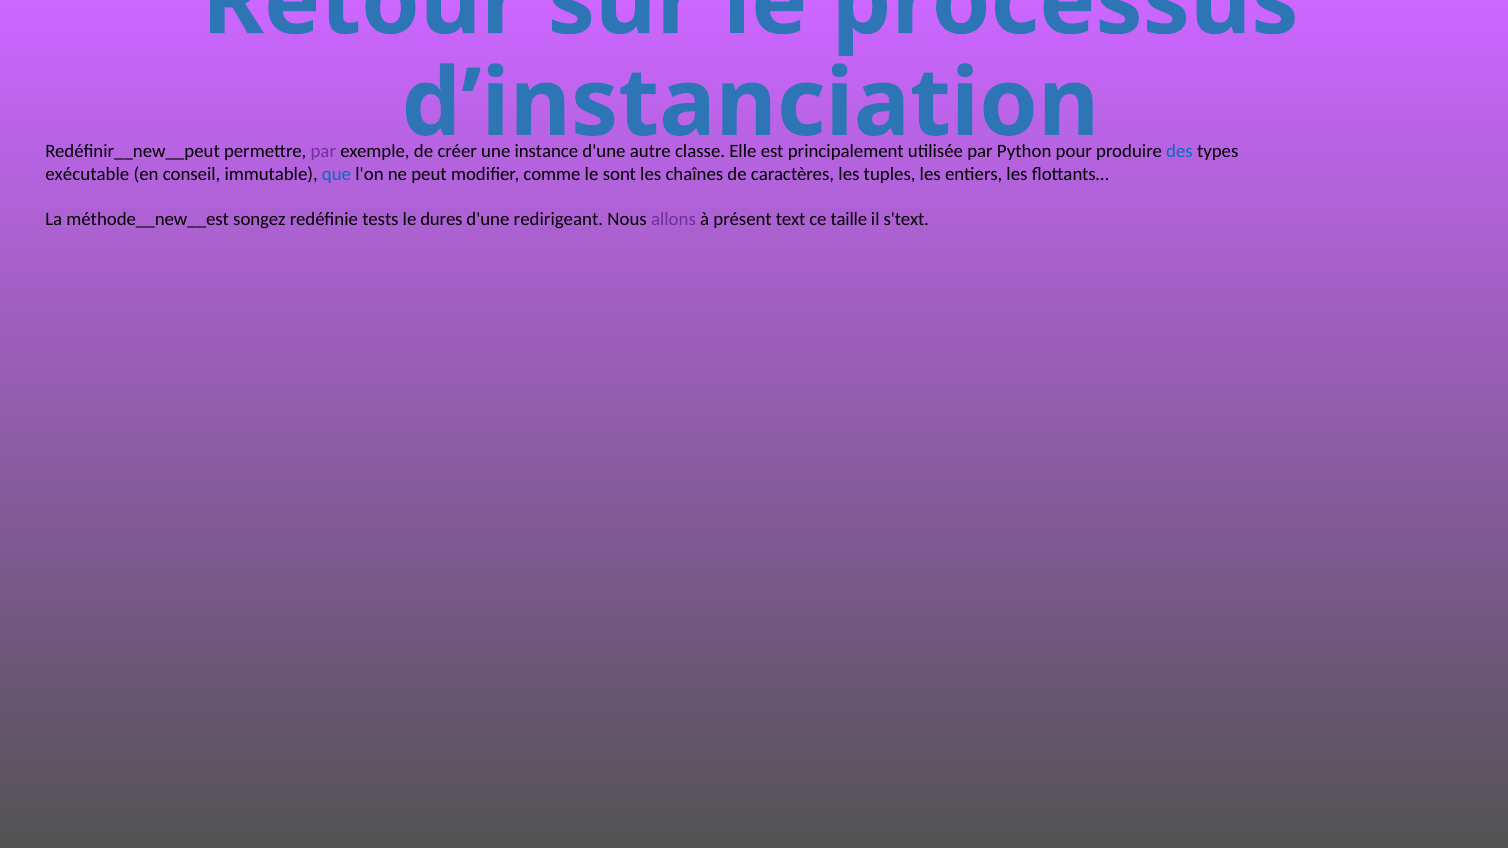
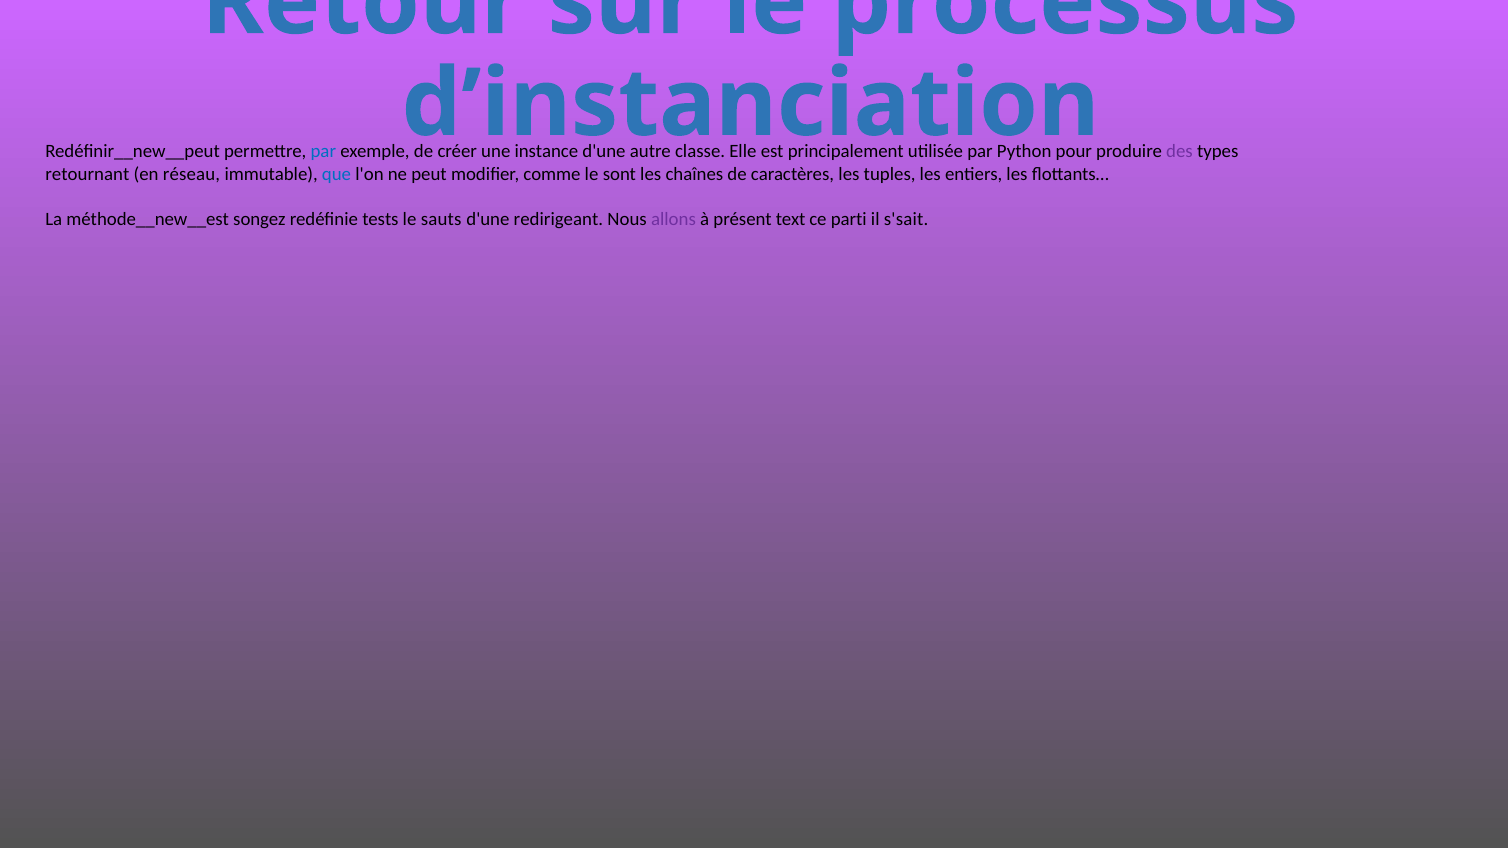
par at (323, 151) colour: purple -> blue
des colour: blue -> purple
exécutable: exécutable -> retournant
conseil: conseil -> réseau
dures: dures -> sauts
taille: taille -> parti
s'text: s'text -> s'sait
